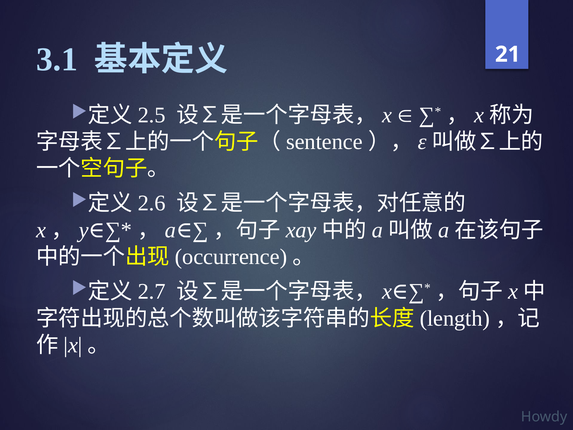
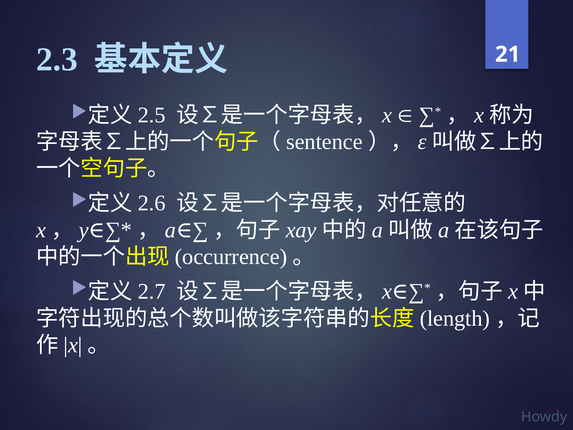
3.1: 3.1 -> 2.3
